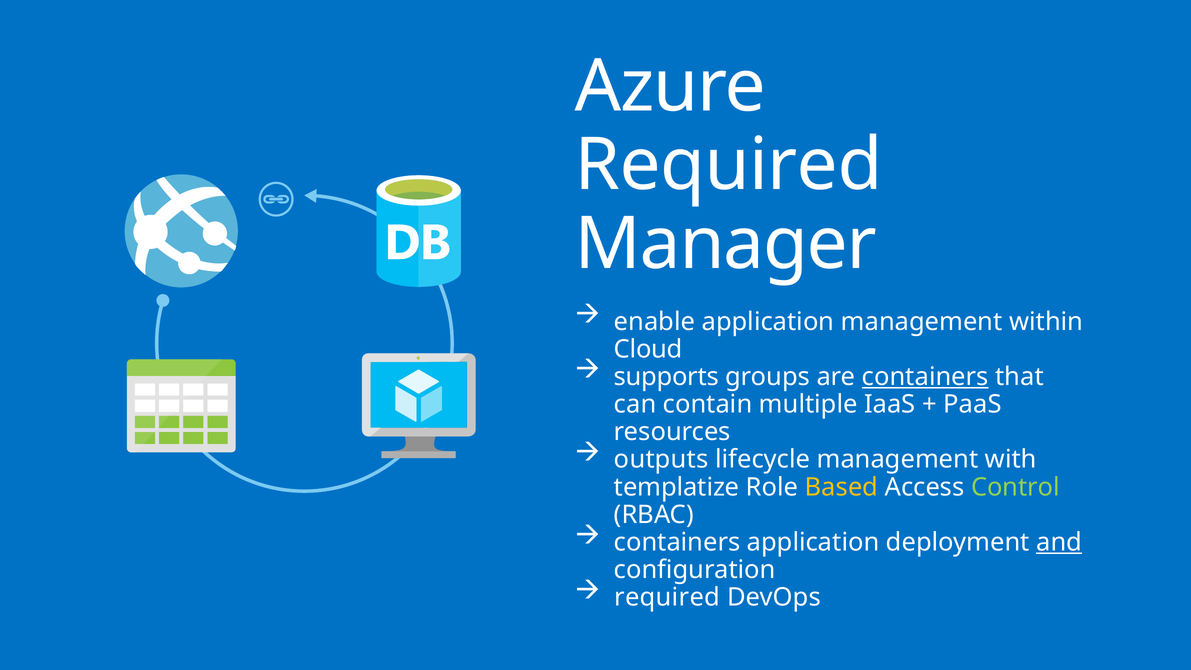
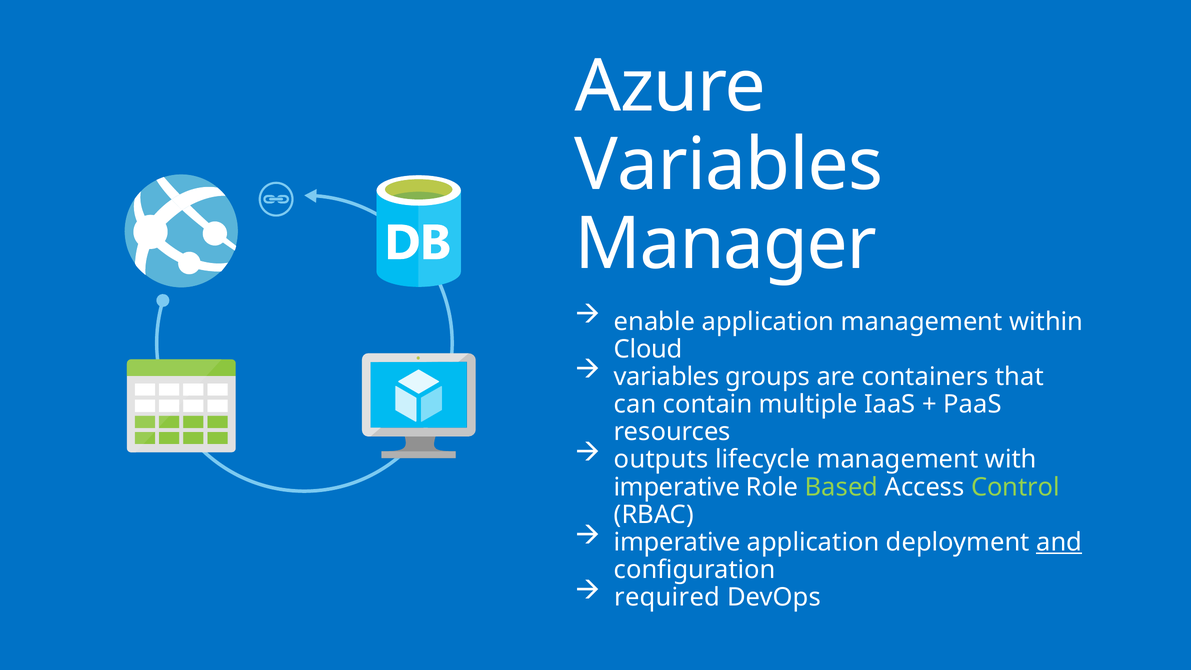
Required at (729, 165): Required -> Variables
supports at (666, 377): supports -> variables
containers at (925, 377) underline: present -> none
templatize at (677, 487): templatize -> imperative
Based colour: yellow -> light green
containers at (677, 542): containers -> imperative
